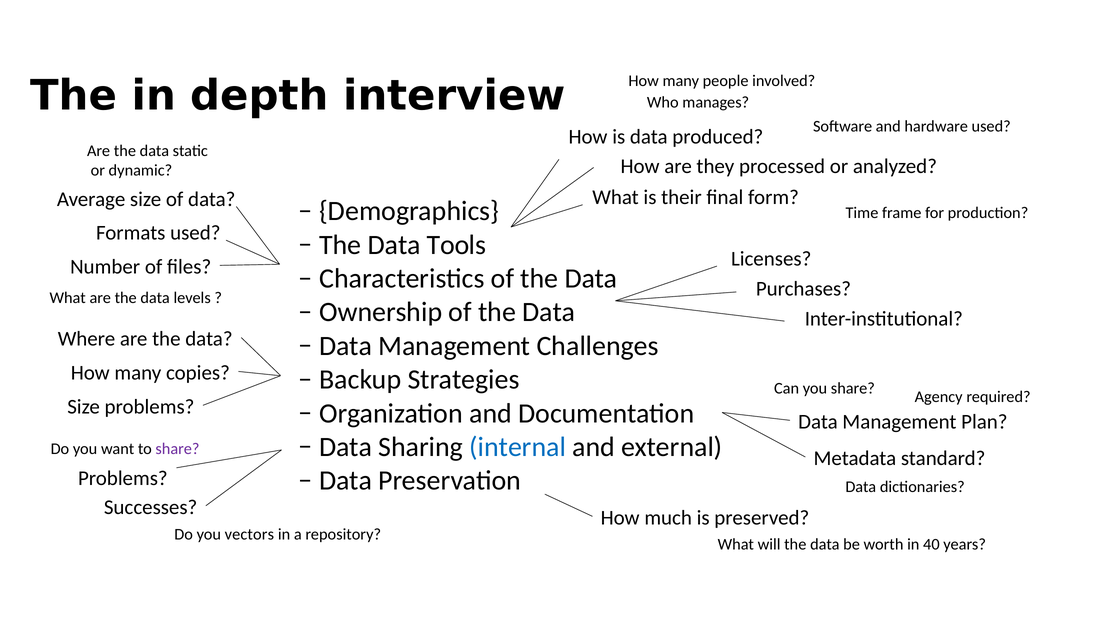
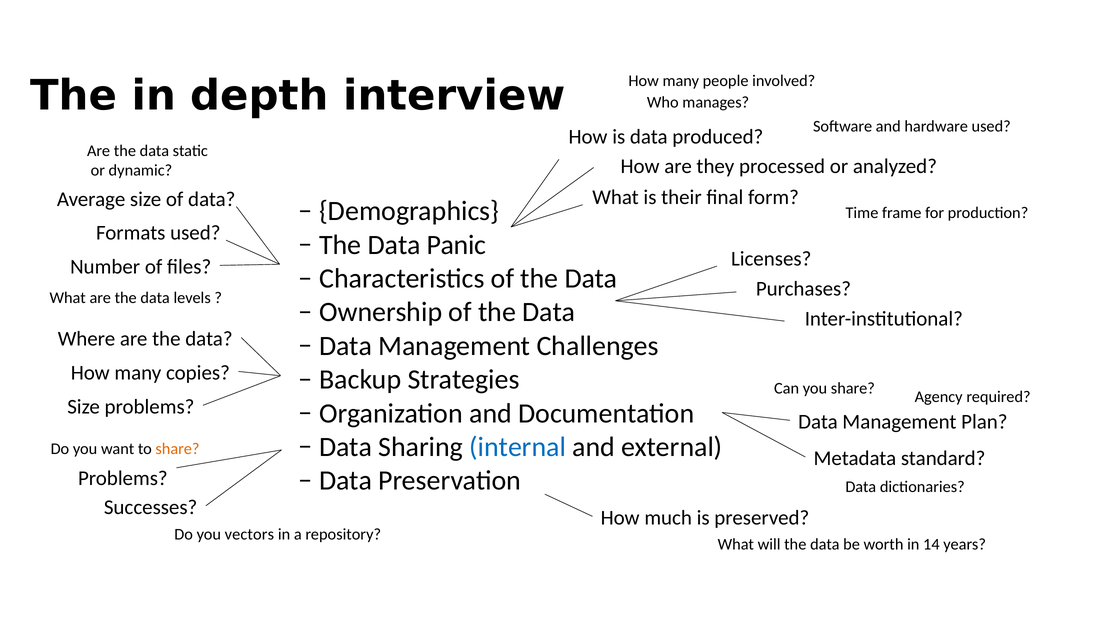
Tools: Tools -> Panic
share at (177, 449) colour: purple -> orange
40: 40 -> 14
